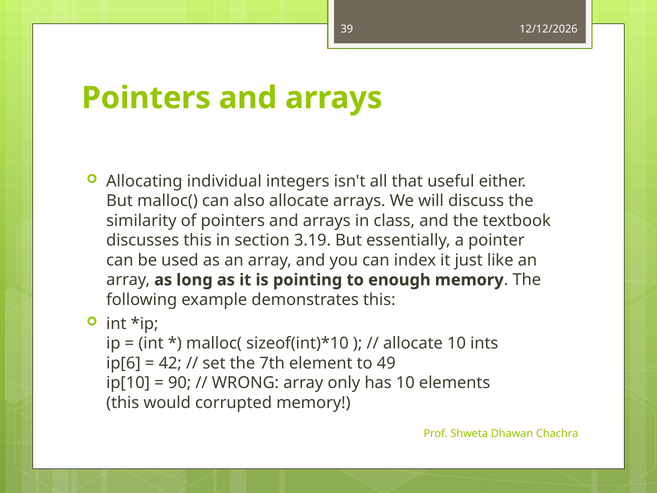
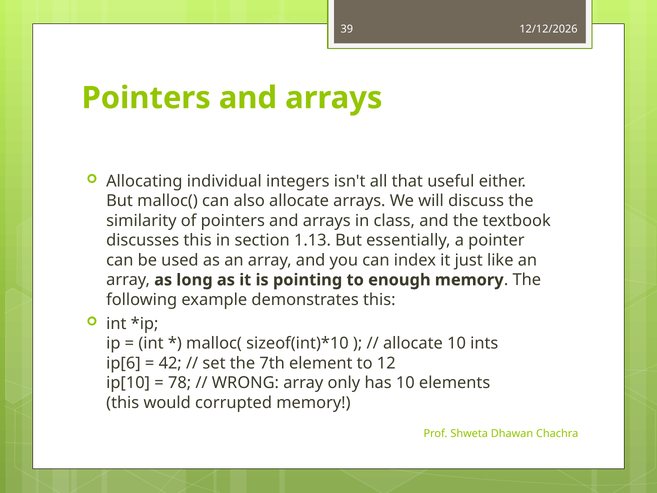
3.19: 3.19 -> 1.13
49: 49 -> 12
90: 90 -> 78
